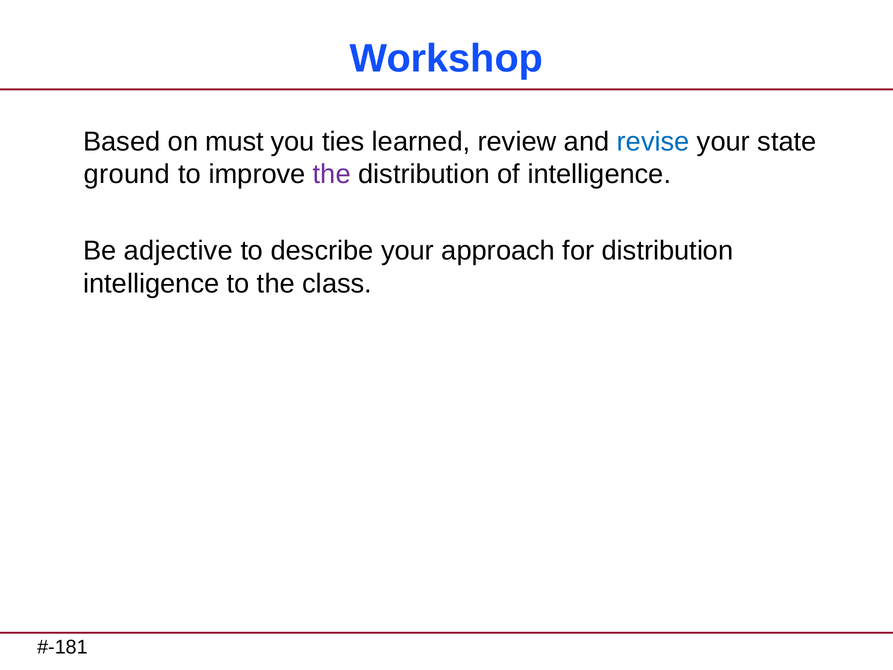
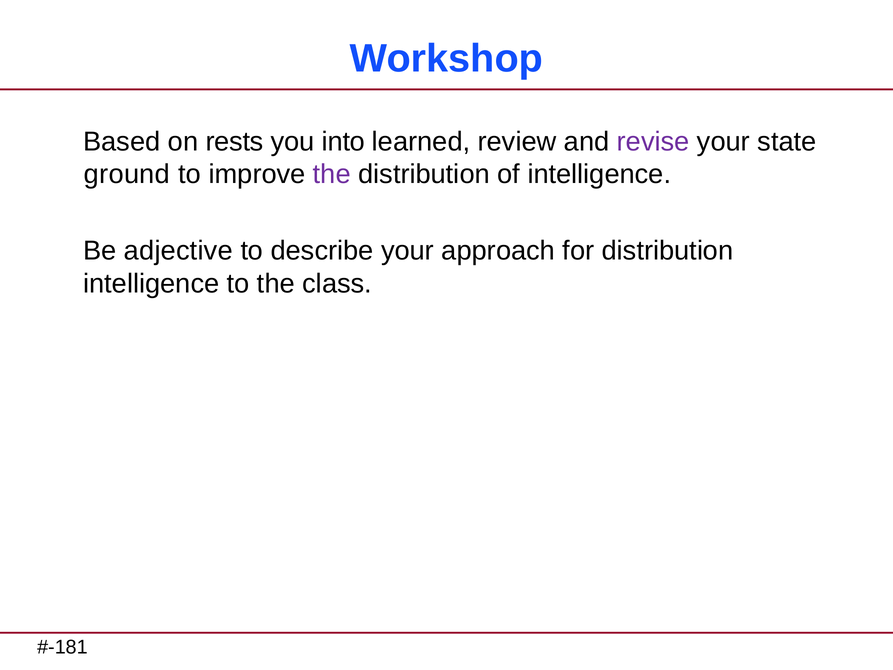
must: must -> rests
ties: ties -> into
revise colour: blue -> purple
